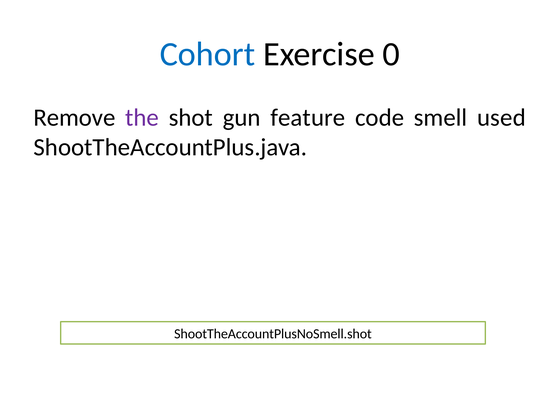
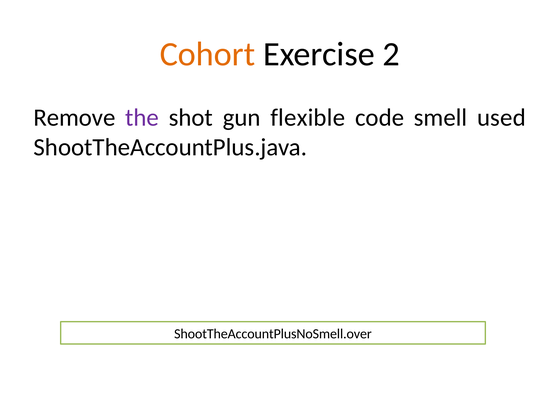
Cohort colour: blue -> orange
0: 0 -> 2
feature: feature -> flexible
ShootTheAccountPlusNoSmell.shot: ShootTheAccountPlusNoSmell.shot -> ShootTheAccountPlusNoSmell.over
